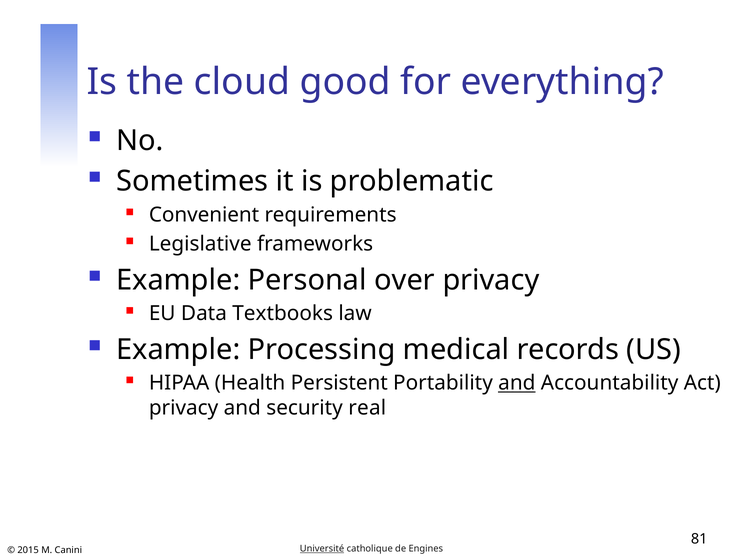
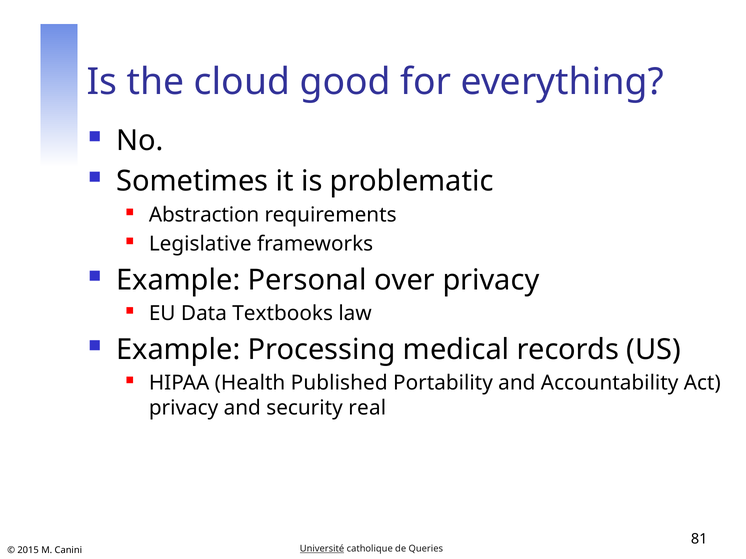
Convenient: Convenient -> Abstraction
Persistent: Persistent -> Published
and at (517, 383) underline: present -> none
Engines: Engines -> Queries
